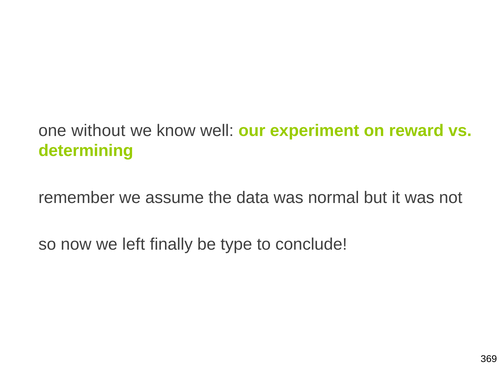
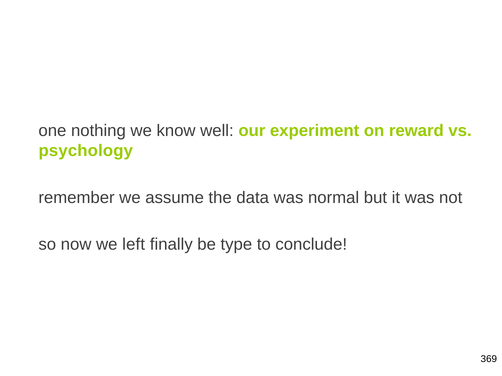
without: without -> nothing
determining: determining -> psychology
